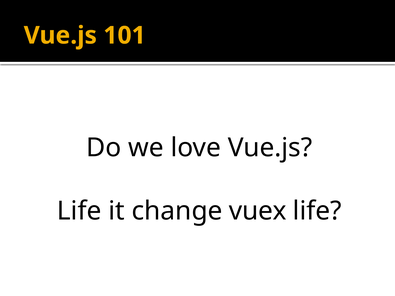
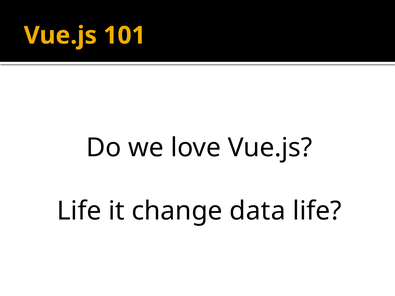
vuex: vuex -> data
